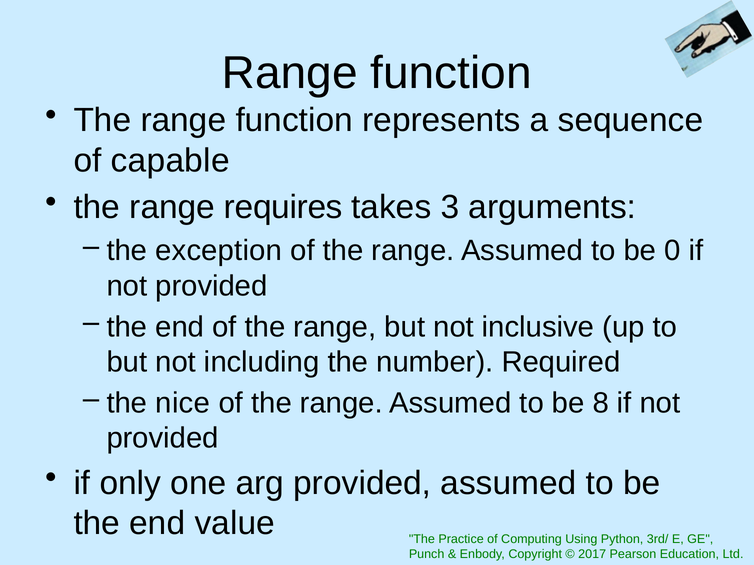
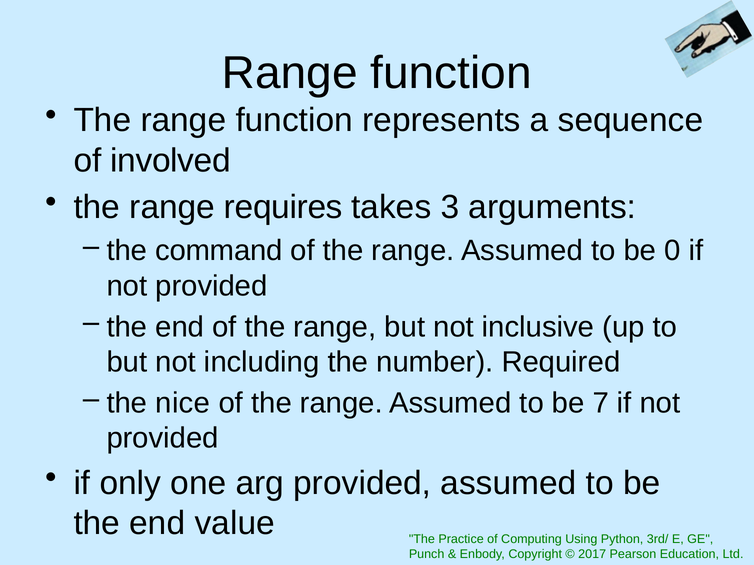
capable: capable -> involved
exception: exception -> command
8: 8 -> 7
